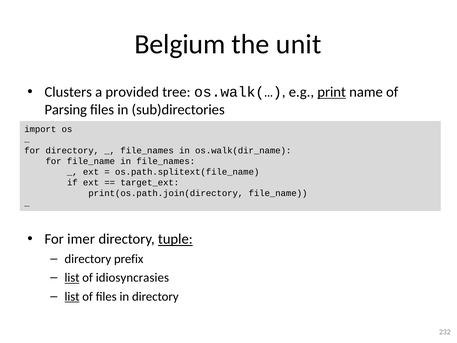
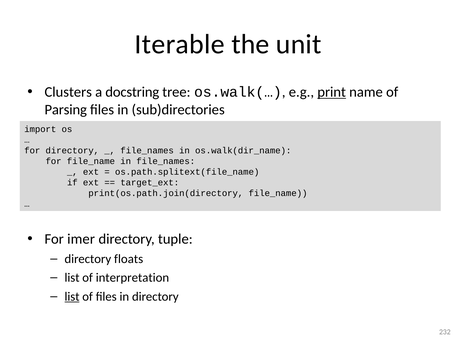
Belgium: Belgium -> Iterable
provided: provided -> docstring
tuple underline: present -> none
prefix: prefix -> floats
list at (72, 278) underline: present -> none
idiosyncrasies: idiosyncrasies -> interpretation
